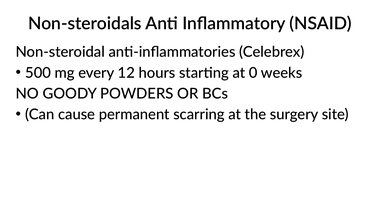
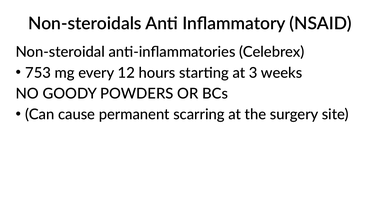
500: 500 -> 753
0: 0 -> 3
